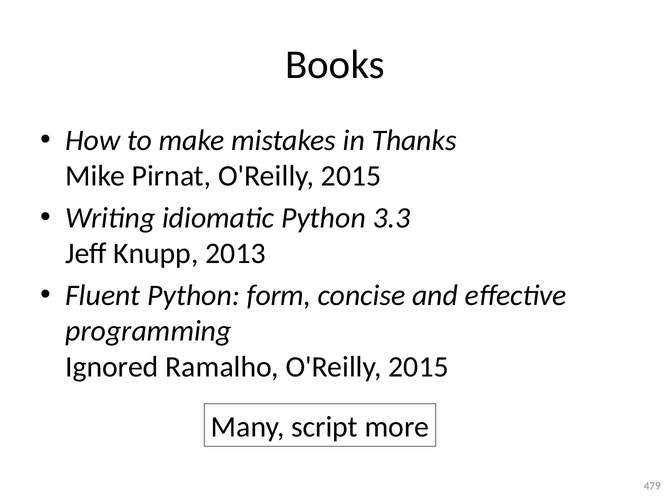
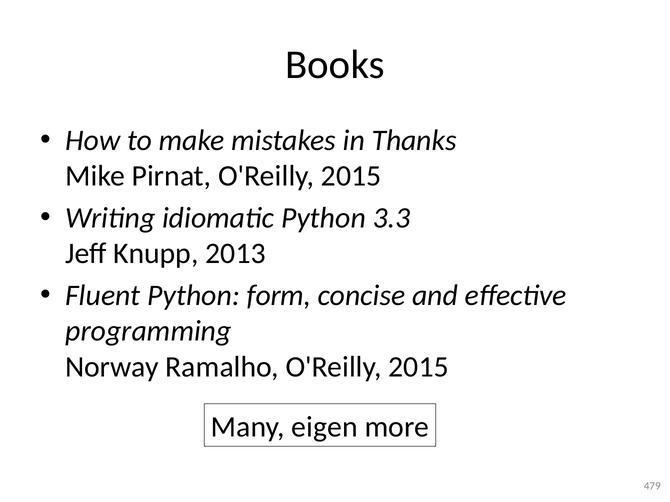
Ignored: Ignored -> Norway
script: script -> eigen
